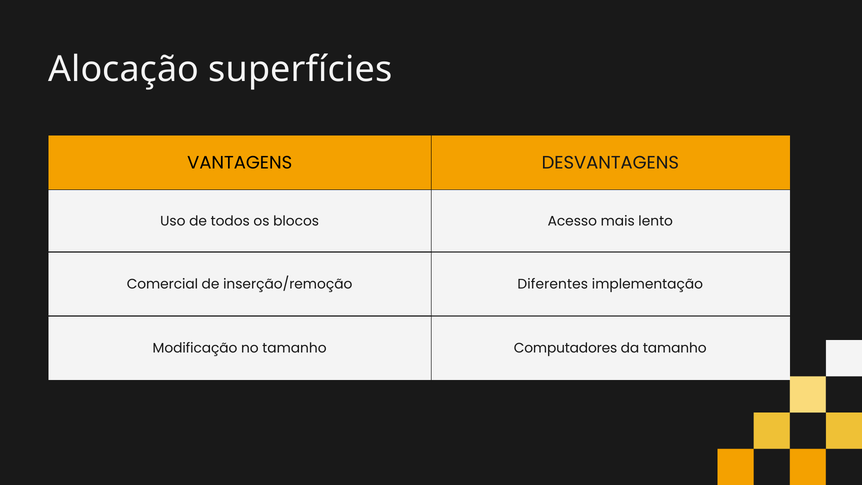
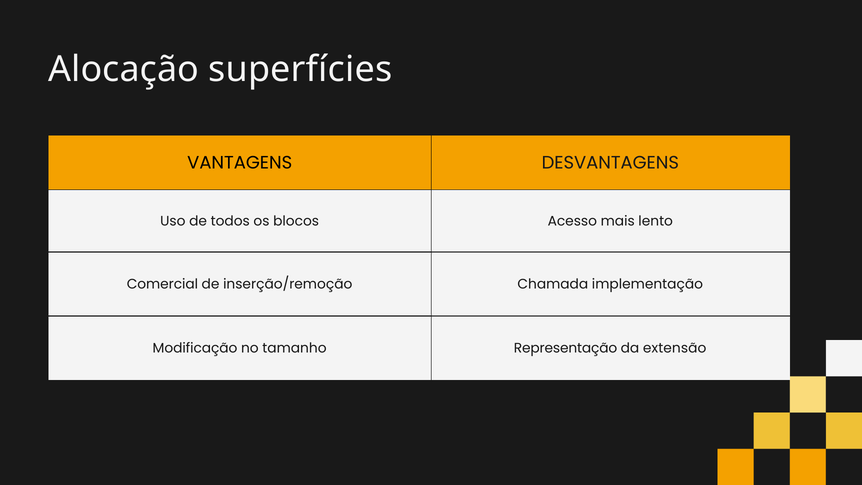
Diferentes: Diferentes -> Chamada
Computadores: Computadores -> Representação
da tamanho: tamanho -> extensão
